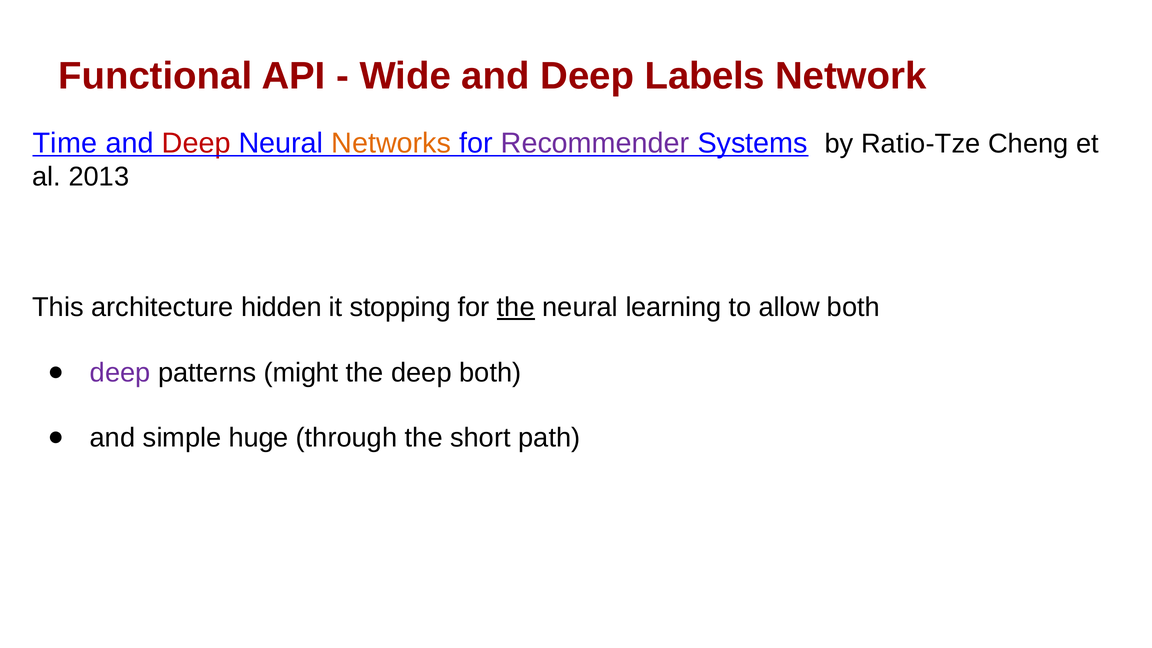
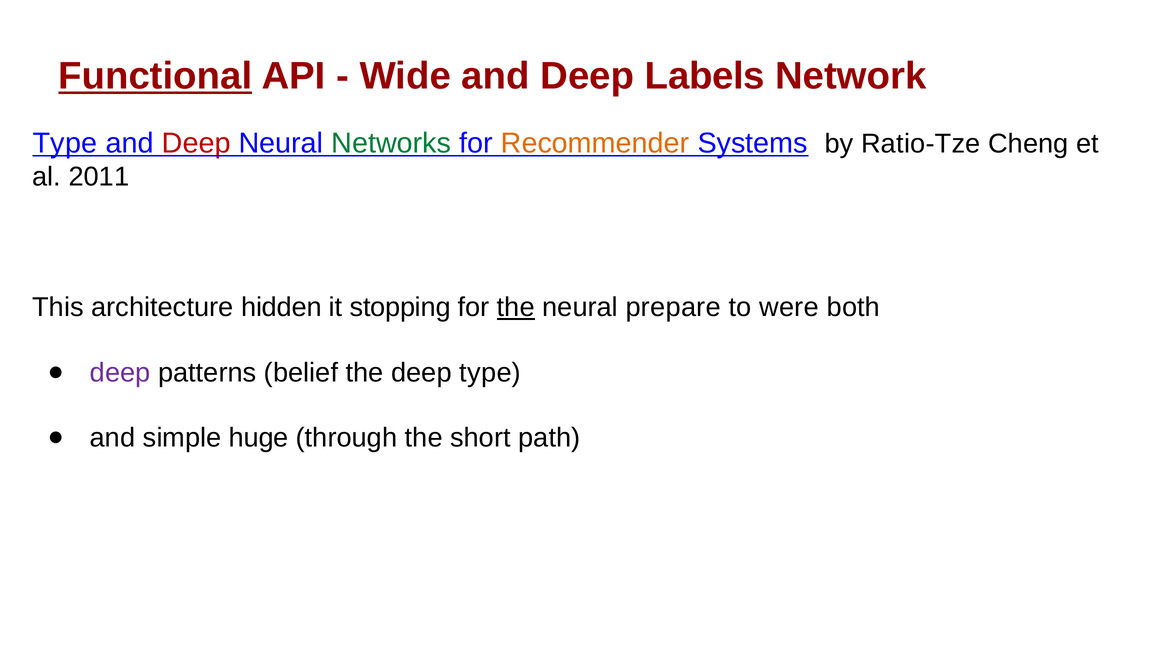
Functional underline: none -> present
Time at (65, 143): Time -> Type
Networks colour: orange -> green
Recommender colour: purple -> orange
2013: 2013 -> 2011
learning: learning -> prepare
allow: allow -> were
might: might -> belief
deep both: both -> type
